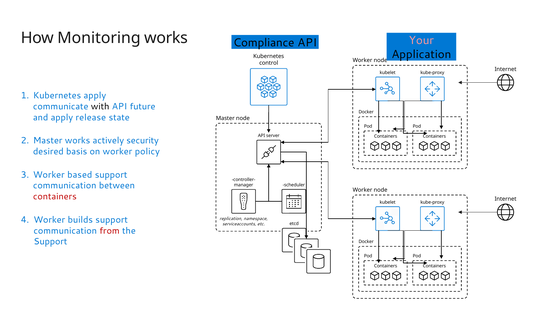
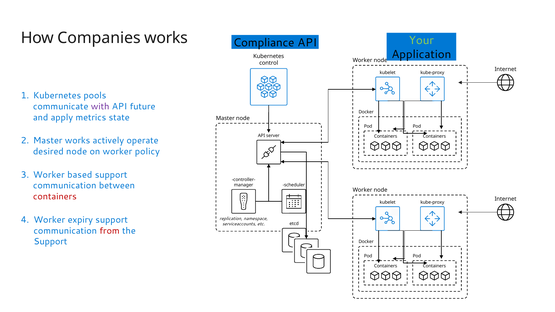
Monitoring: Monitoring -> Companies
Your colour: pink -> light green
Kubernetes apply: apply -> pools
with colour: black -> purple
release: release -> metrics
security: security -> operate
desired basis: basis -> node
builds: builds -> expiry
